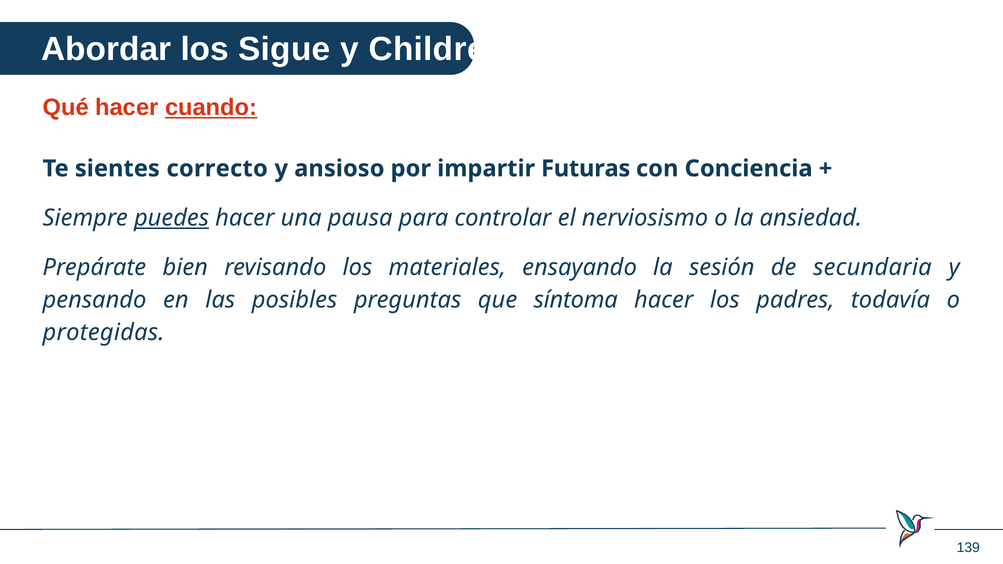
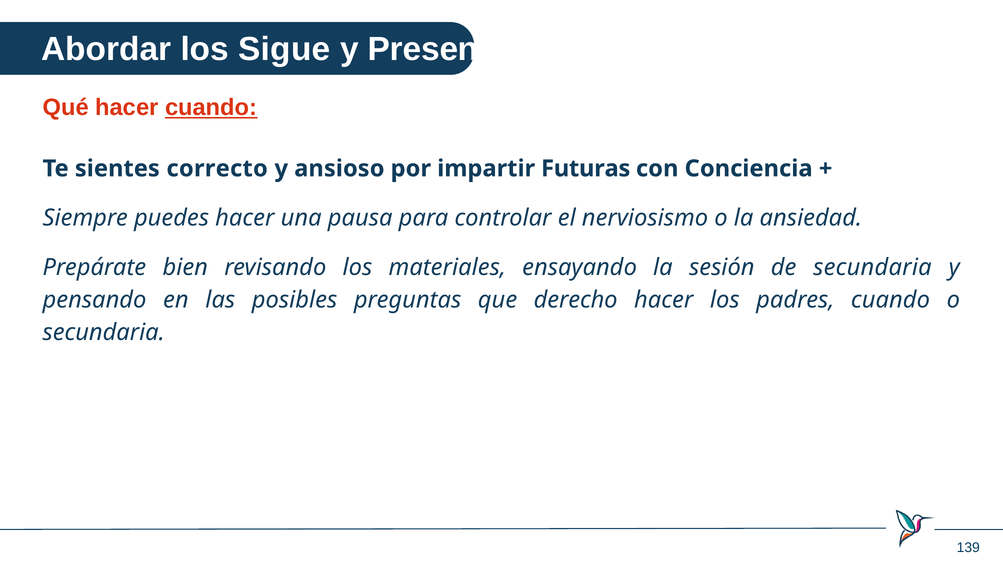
Children: Children -> Presente
puedes underline: present -> none
síntoma: síntoma -> derecho
padres todavía: todavía -> cuando
protegidas at (104, 333): protegidas -> secundaria
